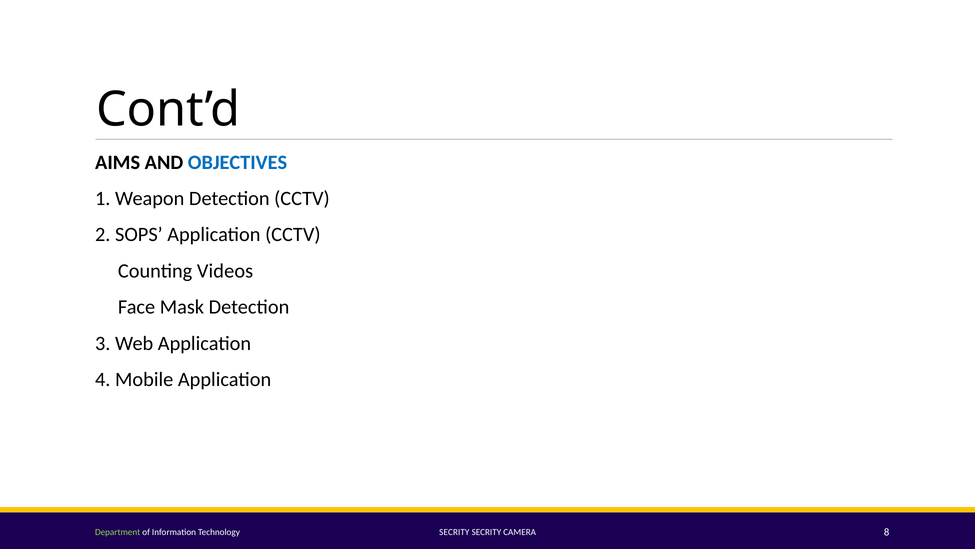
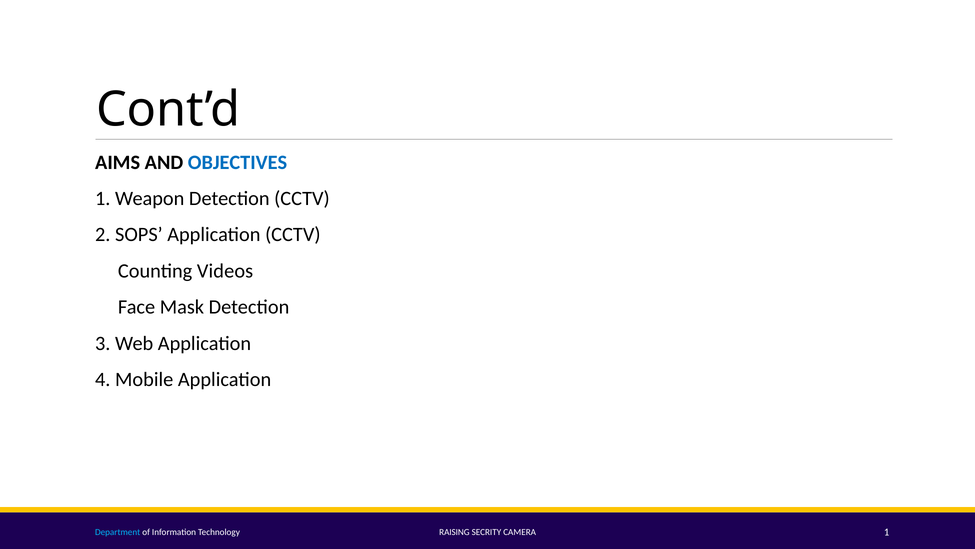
Department colour: light green -> light blue
SECRITY at (454, 532): SECRITY -> RAISING
CAMERA 8: 8 -> 1
